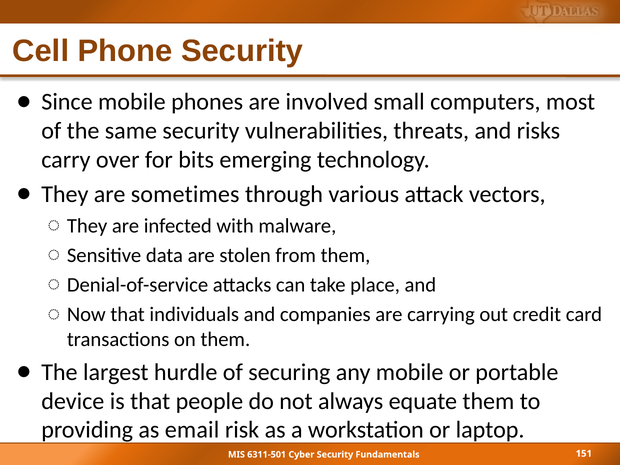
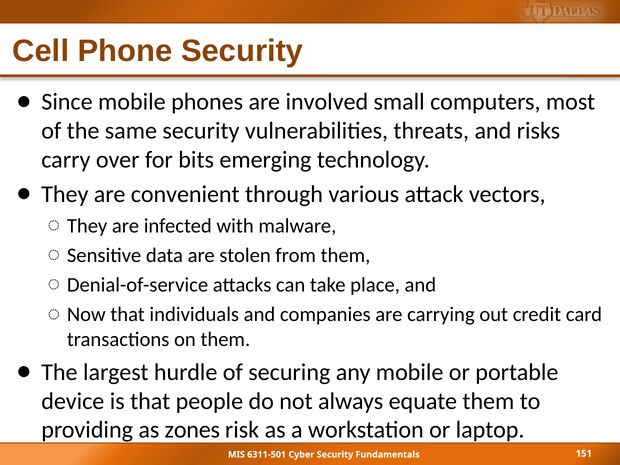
sometimes: sometimes -> convenient
email: email -> zones
